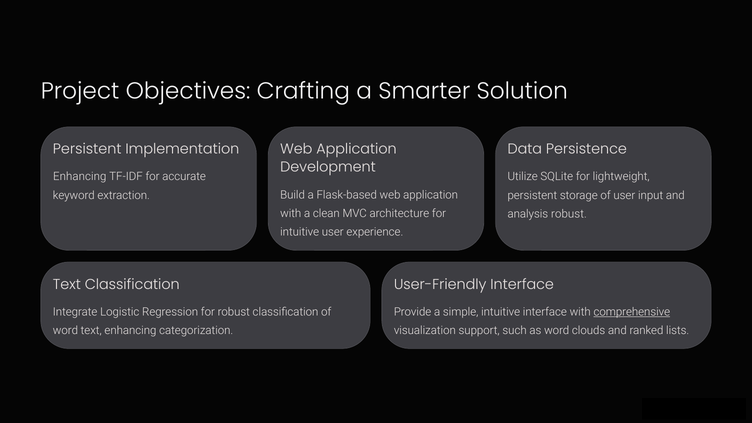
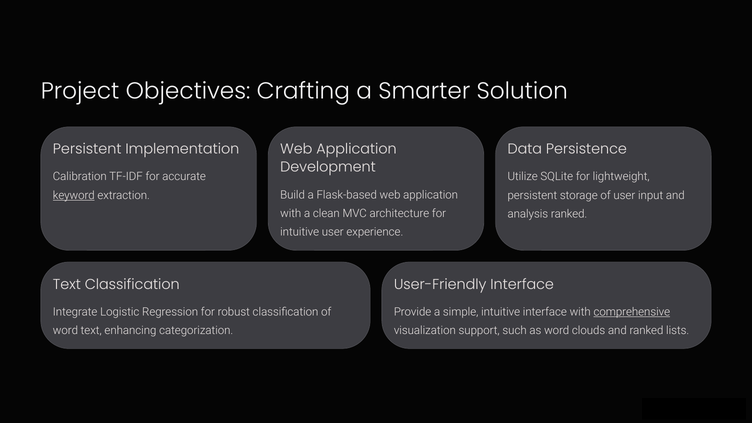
Enhancing at (80, 177): Enhancing -> Calibration
keyword underline: none -> present
analysis robust: robust -> ranked
